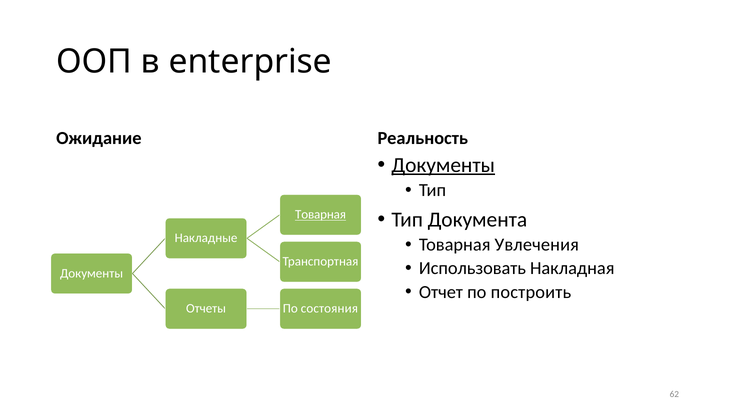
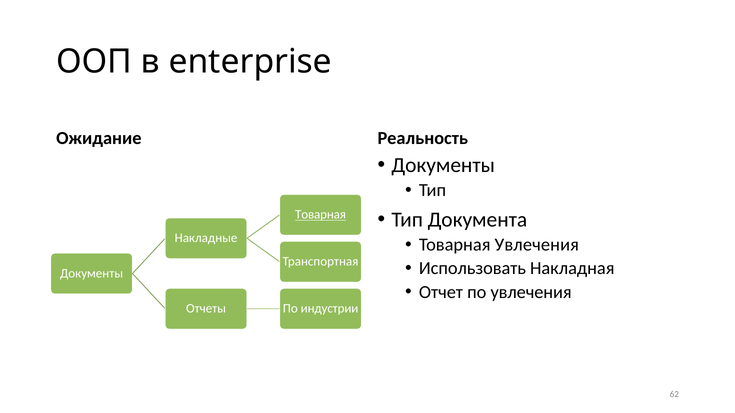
Документы at (443, 165) underline: present -> none
по построить: построить -> увлечения
состояния: состояния -> индустрии
